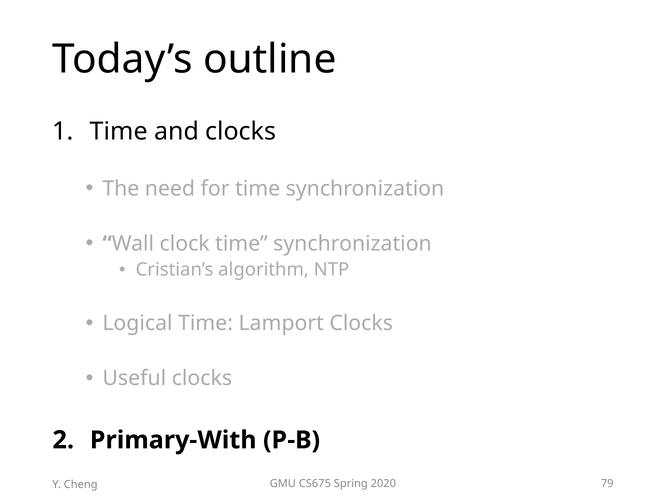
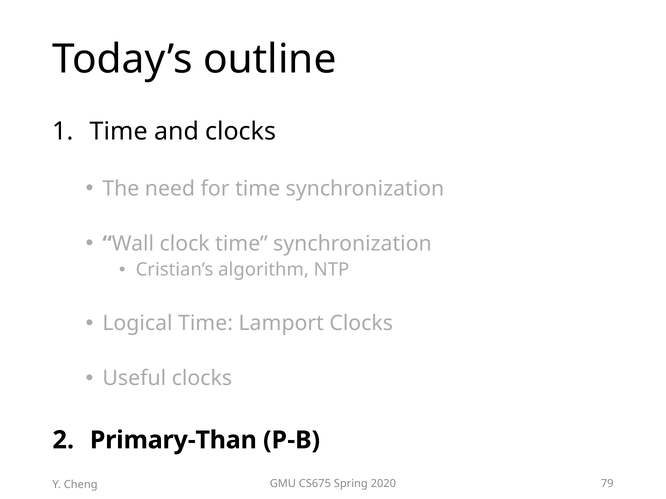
Primary-With: Primary-With -> Primary-Than
